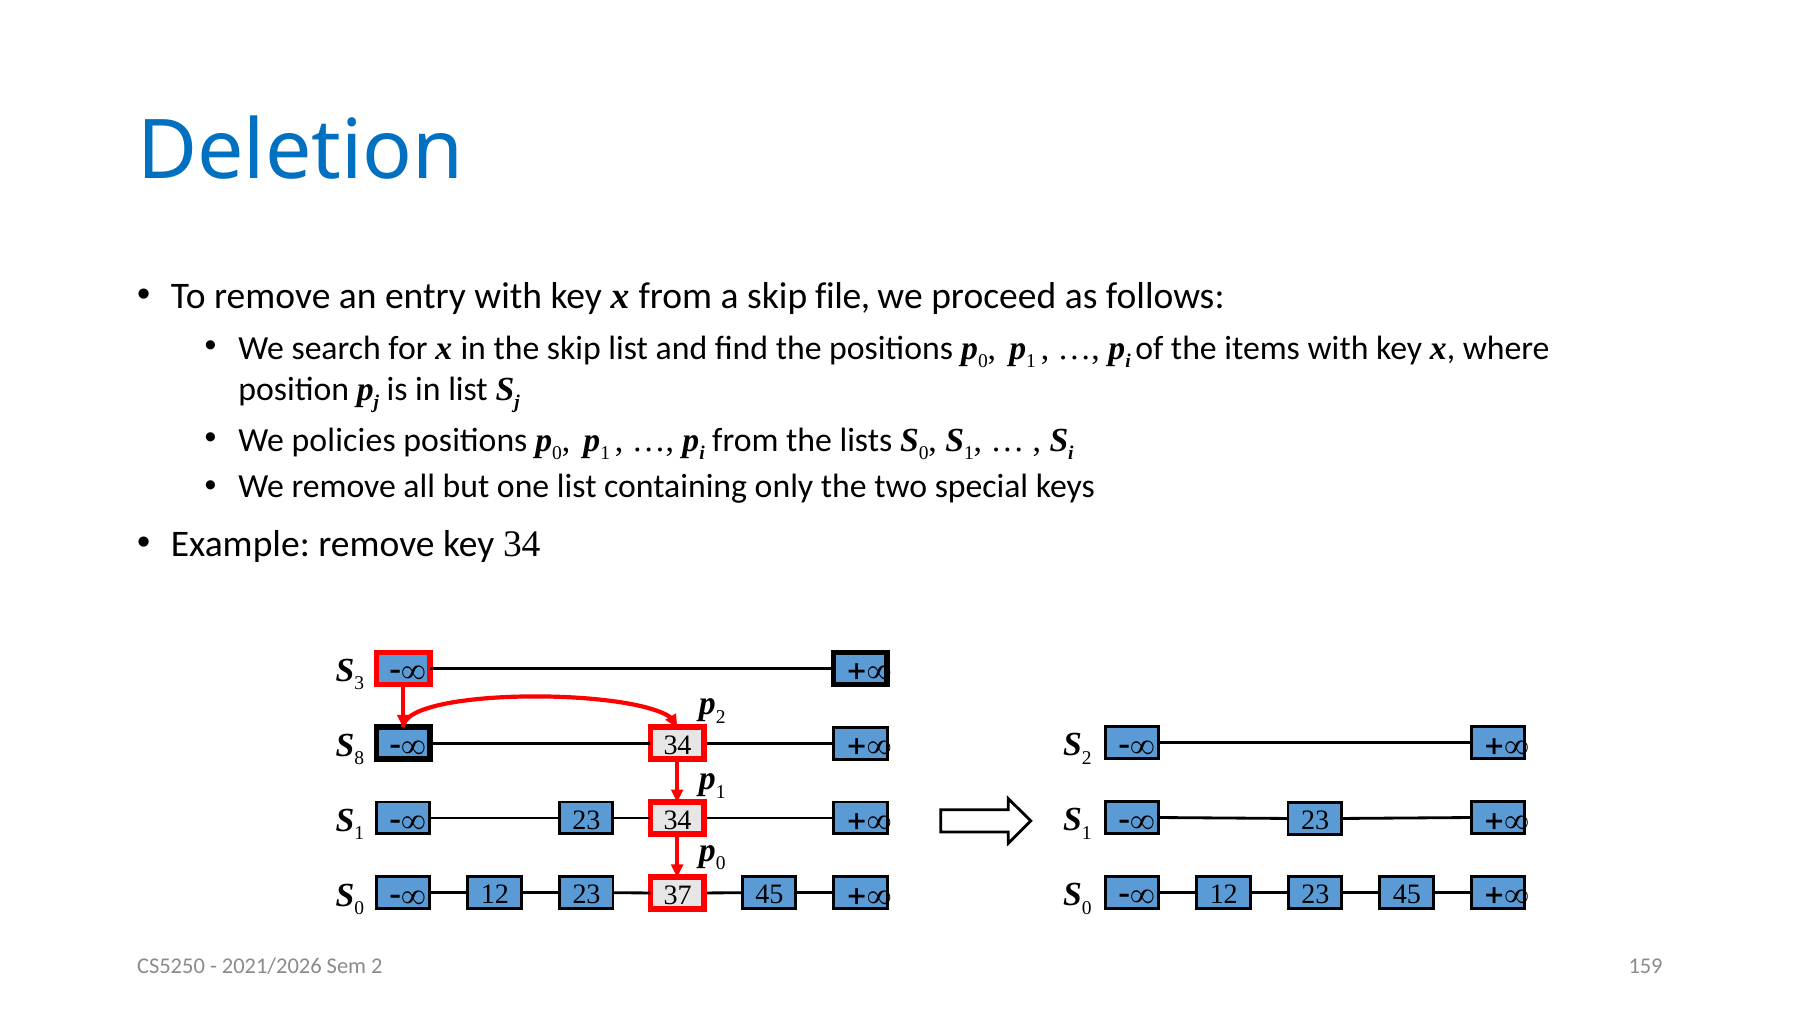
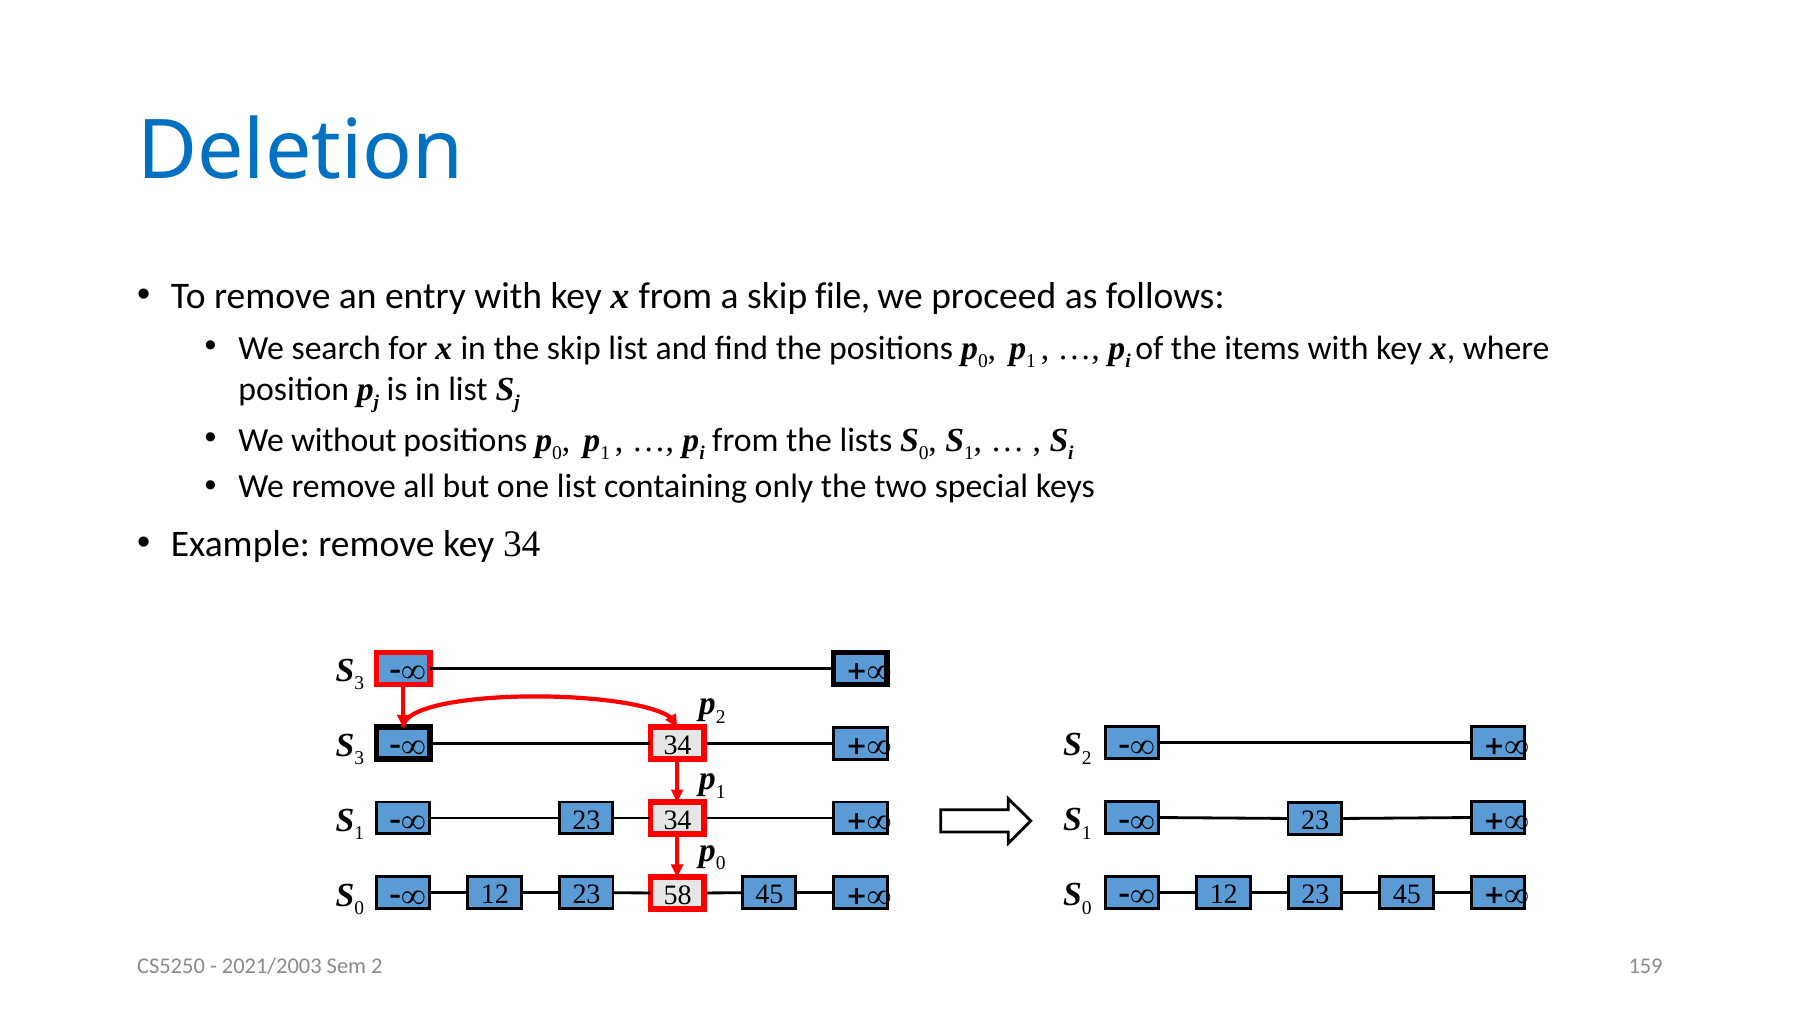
policies: policies -> without
8 at (359, 759): 8 -> 3
37: 37 -> 58
2021/2026: 2021/2026 -> 2021/2003
